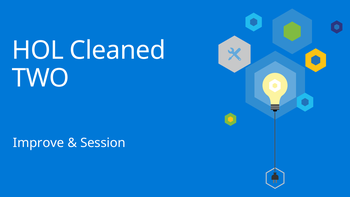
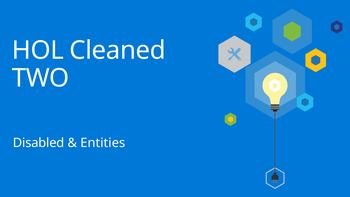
Improve: Improve -> Disabled
Session: Session -> Entities
